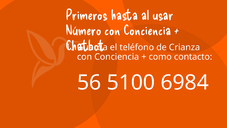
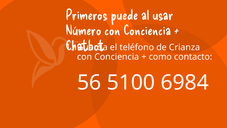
hasta: hasta -> puede
